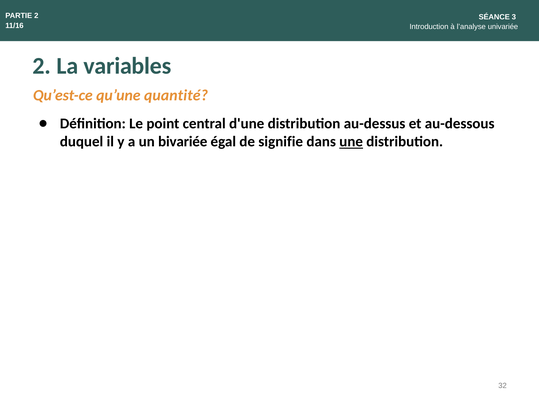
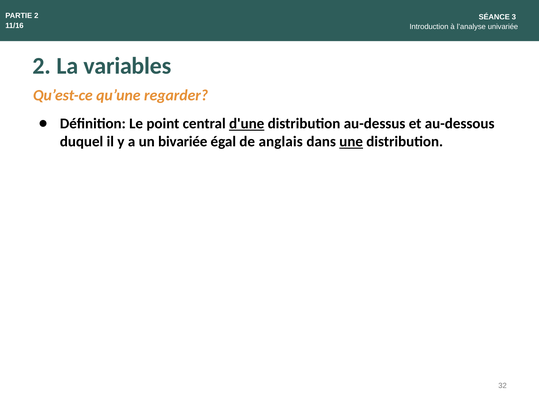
quantité: quantité -> regarder
d'une underline: none -> present
signifie: signifie -> anglais
